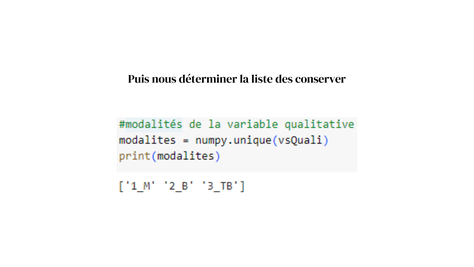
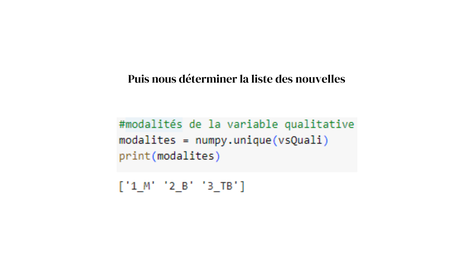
conserver: conserver -> nouvelles
